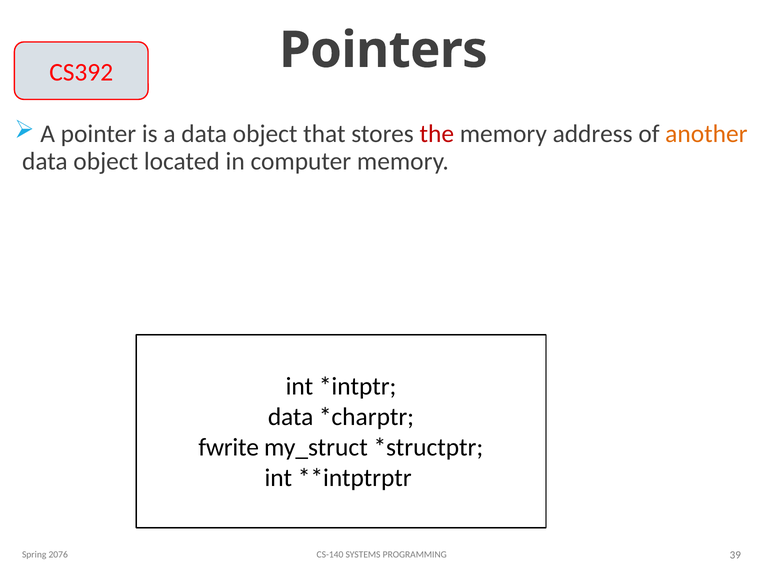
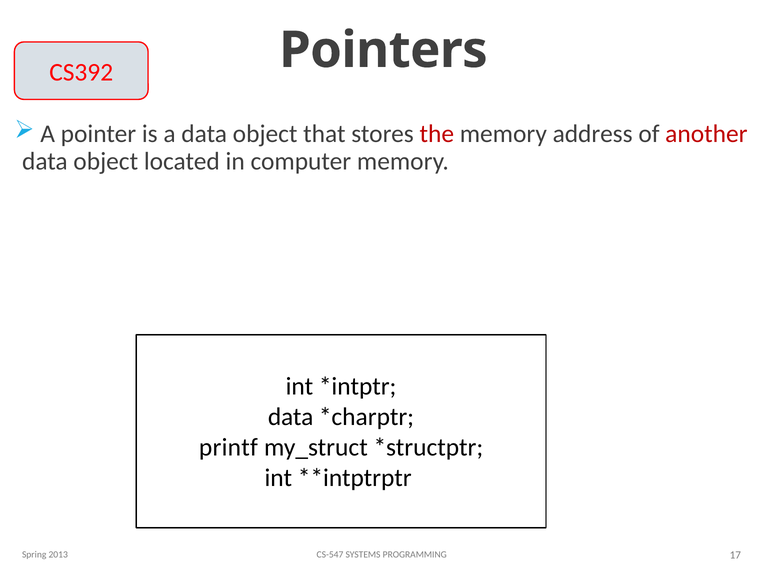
another colour: orange -> red
fwrite: fwrite -> printf
2076: 2076 -> 2013
CS-140: CS-140 -> CS-547
39: 39 -> 17
